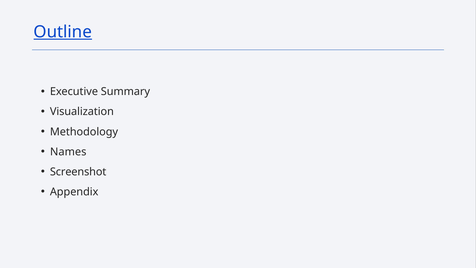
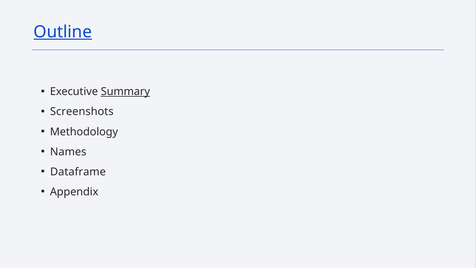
Summary underline: none -> present
Visualization: Visualization -> Screenshots
Screenshot: Screenshot -> Dataframe
